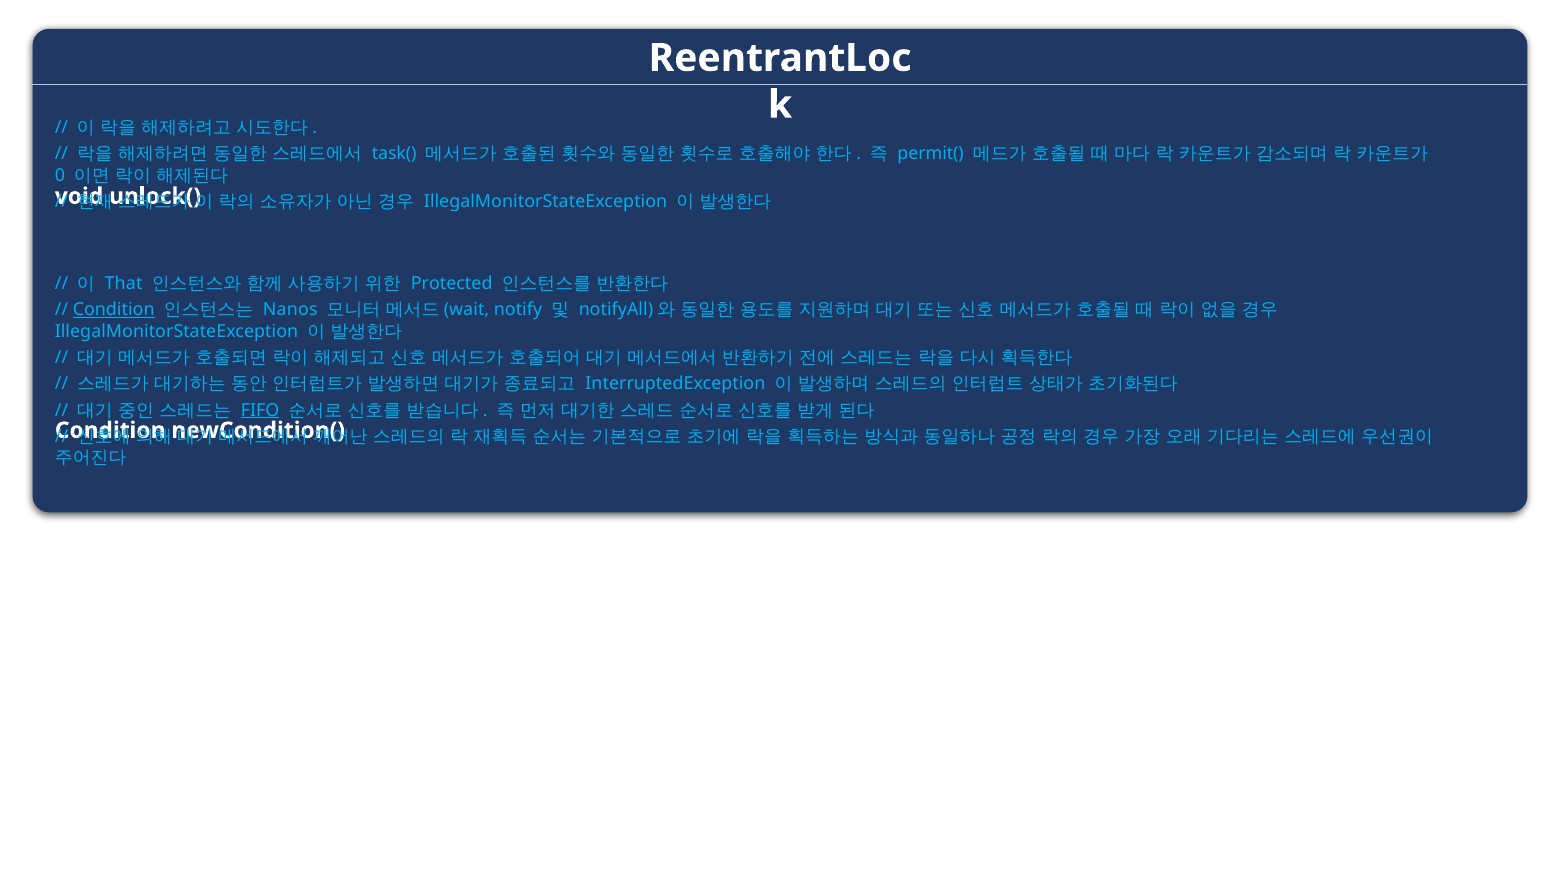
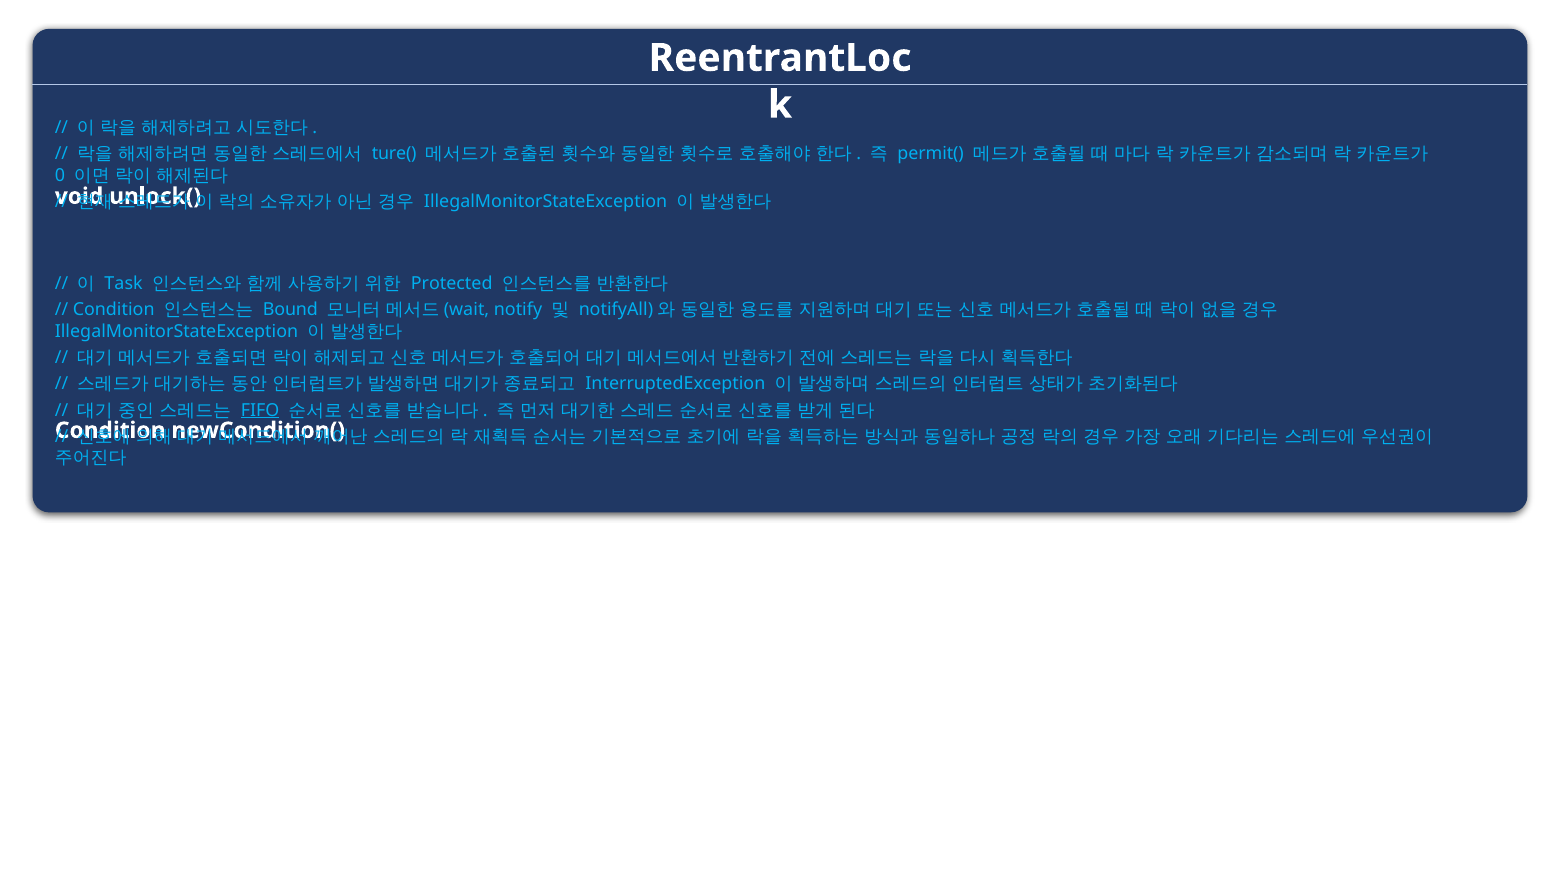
task(: task( -> ture(
That: That -> Task
Condition at (114, 309) underline: present -> none
Nanos: Nanos -> Bound
